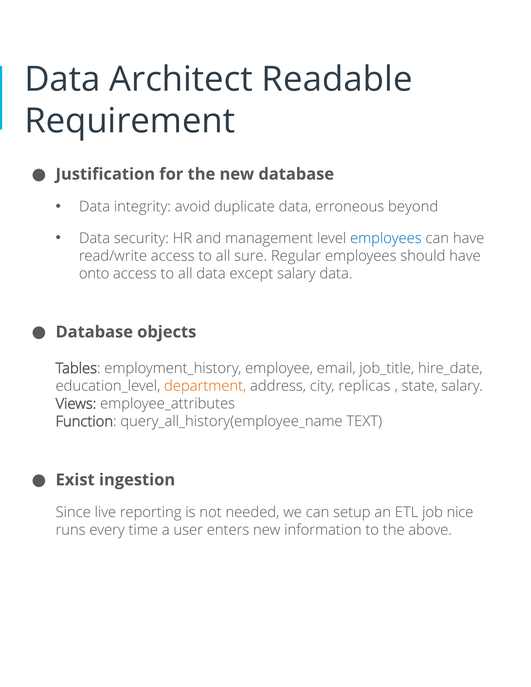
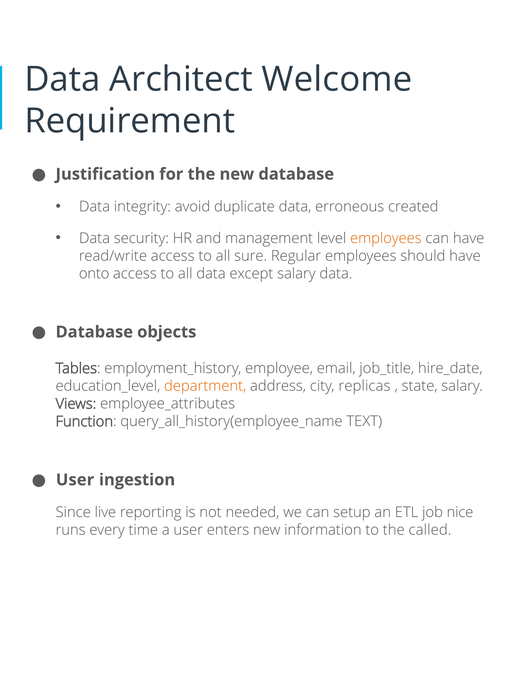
Readable: Readable -> Welcome
beyond: beyond -> created
employees at (386, 238) colour: blue -> orange
Exist at (75, 480): Exist -> User
above: above -> called
